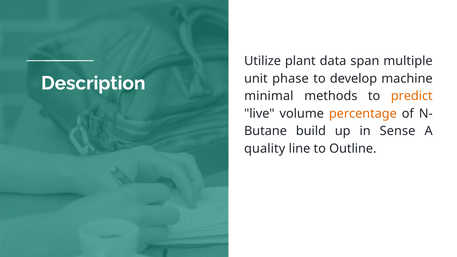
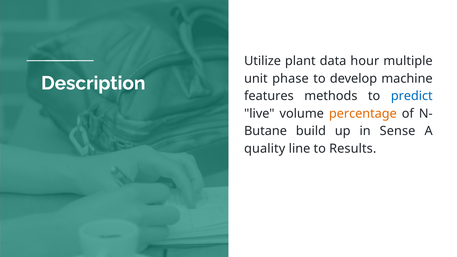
span: span -> hour
minimal: minimal -> features
predict colour: orange -> blue
Outline: Outline -> Results
